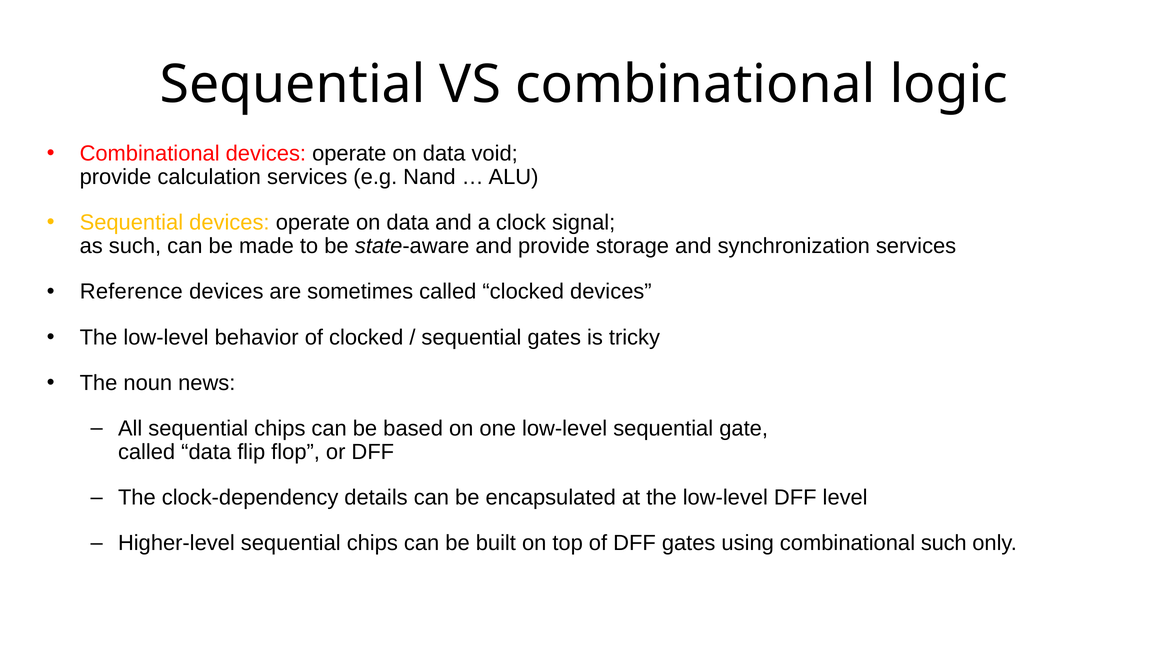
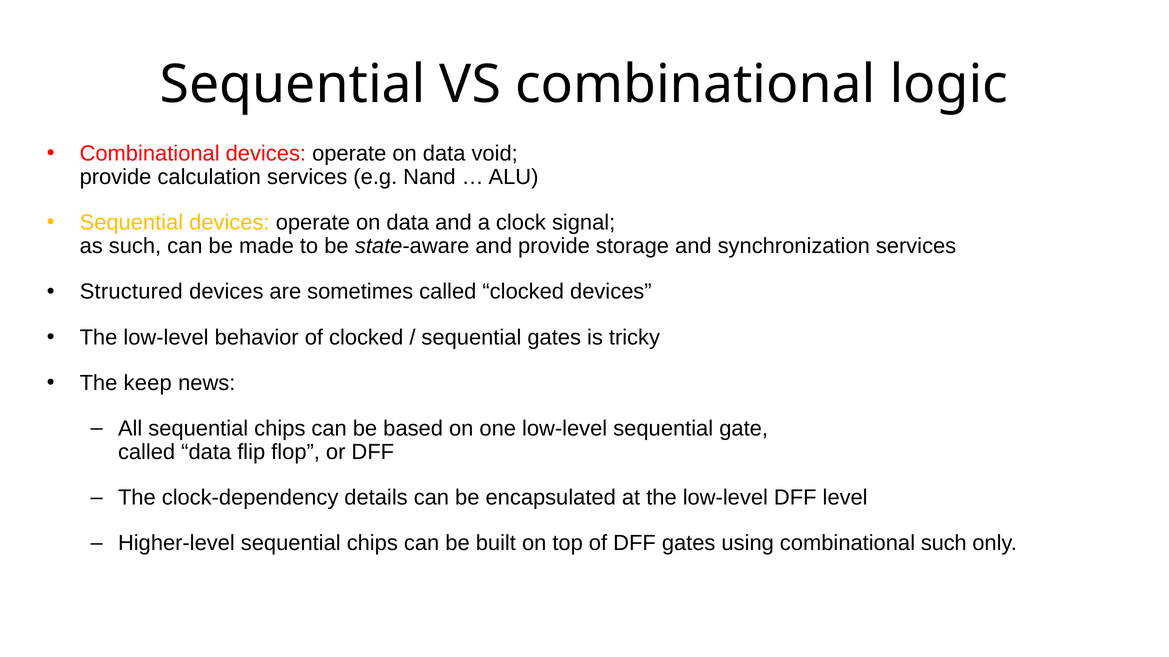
Reference: Reference -> Structured
noun: noun -> keep
